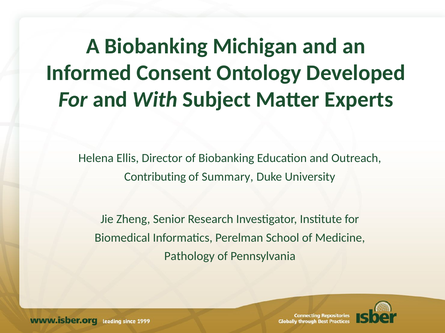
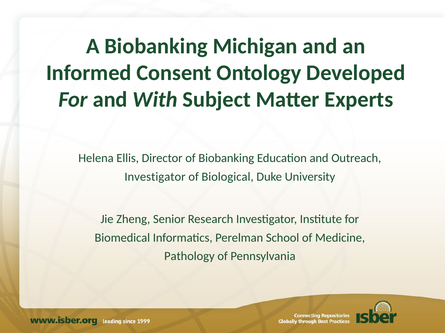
Contributing at (155, 177): Contributing -> Investigator
Summary: Summary -> Biological
